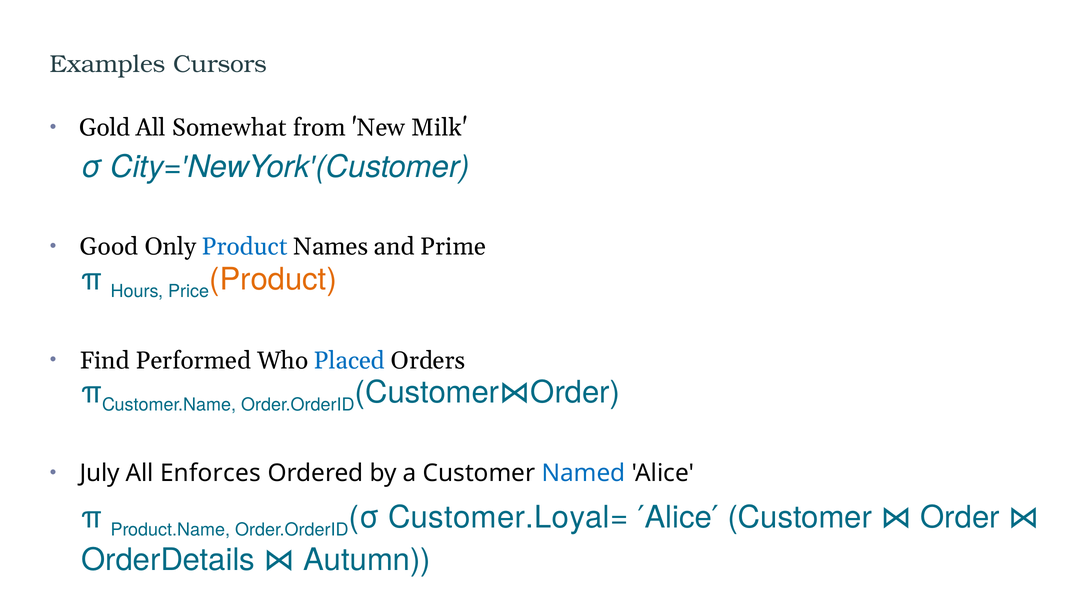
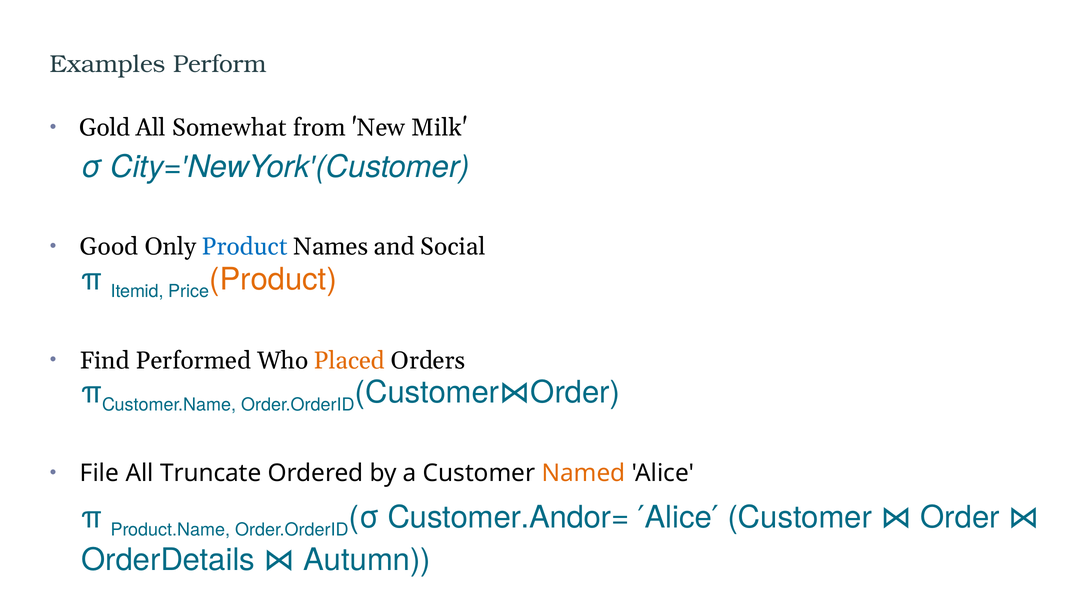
Cursors: Cursors -> Perform
Prime: Prime -> Social
Hours: Hours -> Itemid
Placed colour: blue -> orange
July: July -> File
Enforces: Enforces -> Truncate
Named colour: blue -> orange
Customer.Loyal=: Customer.Loyal= -> Customer.Andor=
